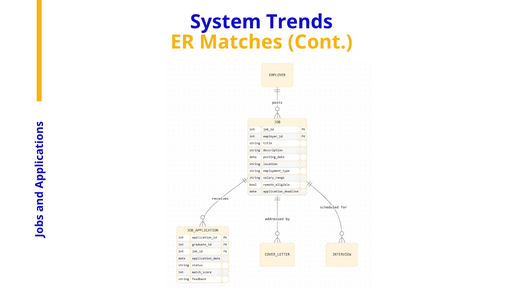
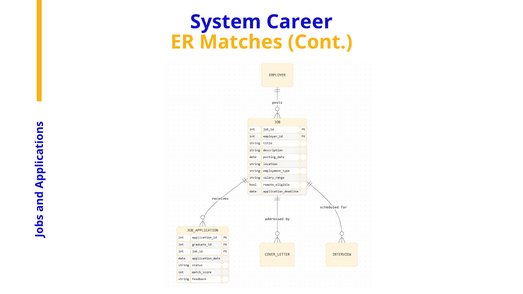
Trends: Trends -> Career
